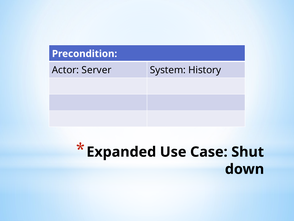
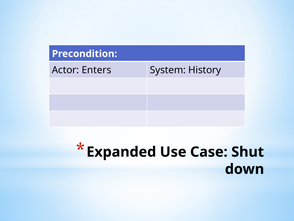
Server: Server -> Enters
